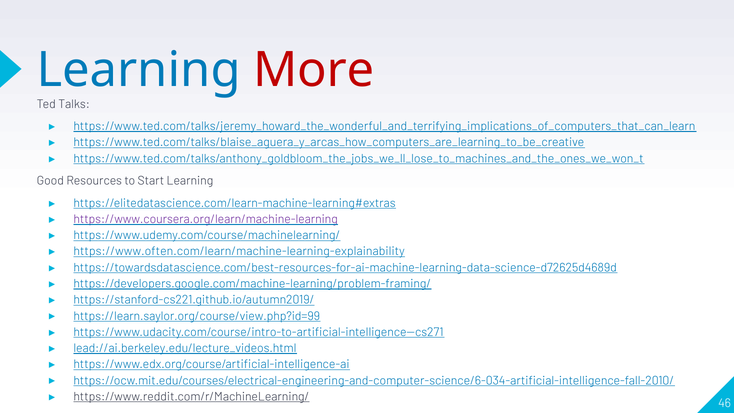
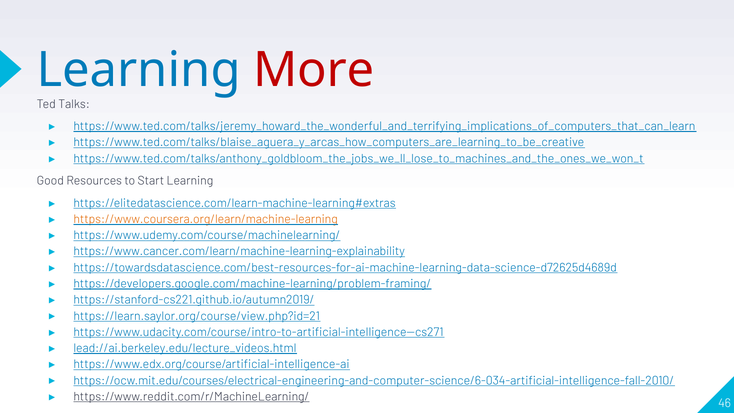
https://www.coursera.org/learn/machine-learning colour: purple -> orange
https://www.often.com/learn/machine-learning-explainability: https://www.often.com/learn/machine-learning-explainability -> https://www.cancer.com/learn/machine-learning-explainability
https://learn.saylor.org/course/view.php?id=99: https://learn.saylor.org/course/view.php?id=99 -> https://learn.saylor.org/course/view.php?id=21
